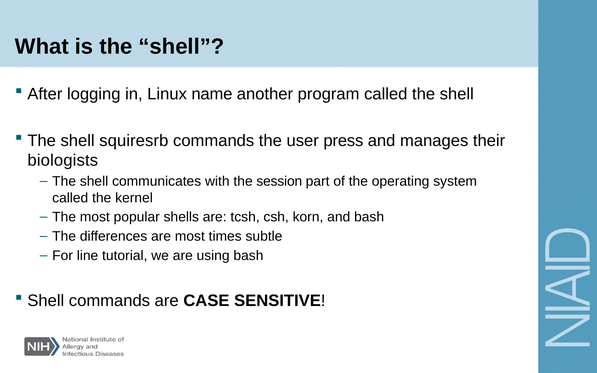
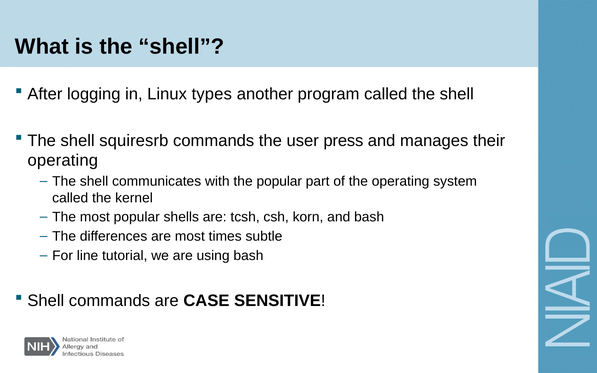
name: name -> types
biologists at (63, 161): biologists -> operating
the session: session -> popular
